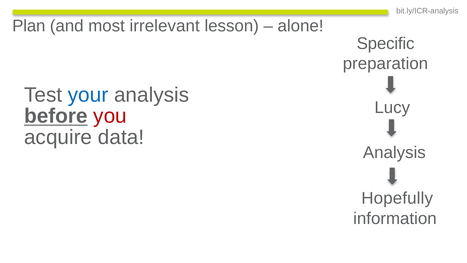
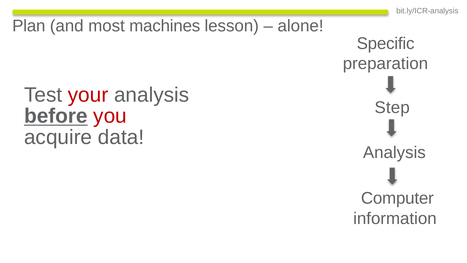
irrelevant: irrelevant -> machines
your colour: blue -> red
Lucy: Lucy -> Step
Hopefully: Hopefully -> Computer
